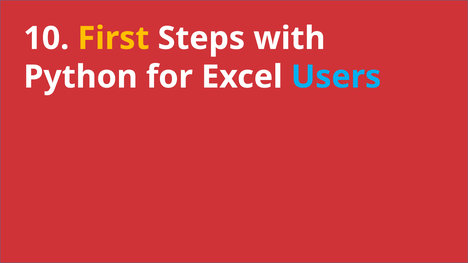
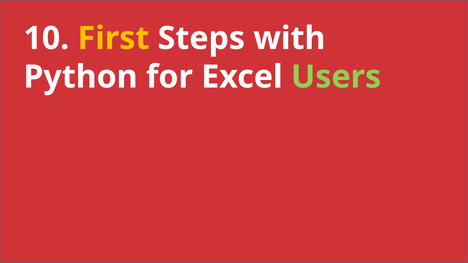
Users colour: light blue -> light green
